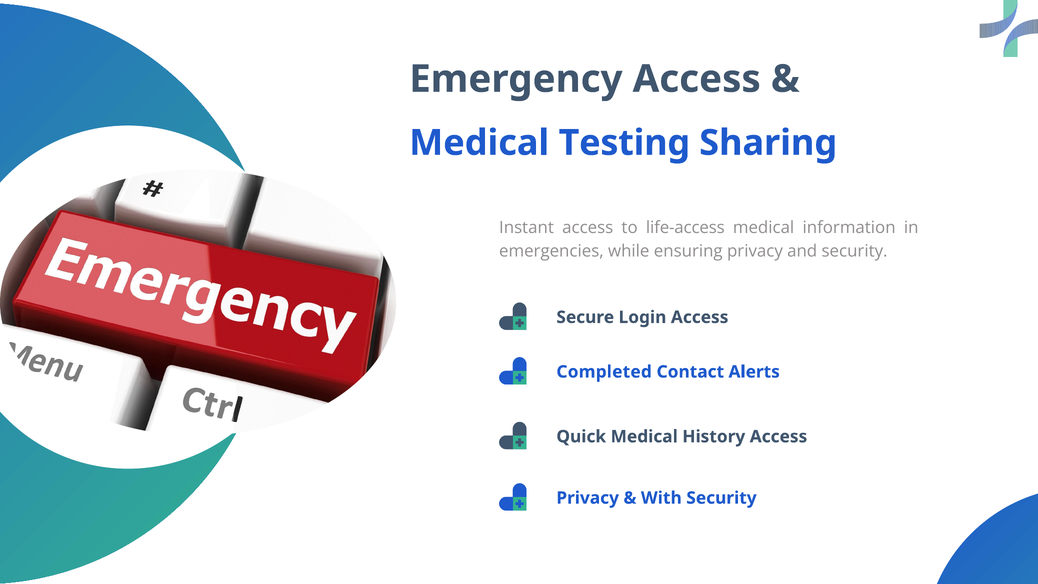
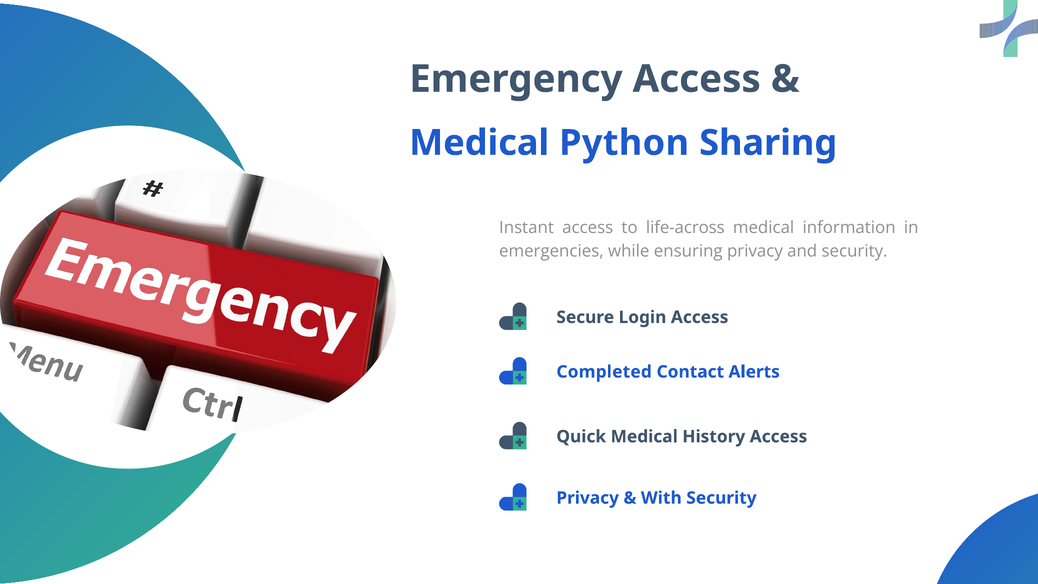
Testing: Testing -> Python
life-access: life-access -> life-across
